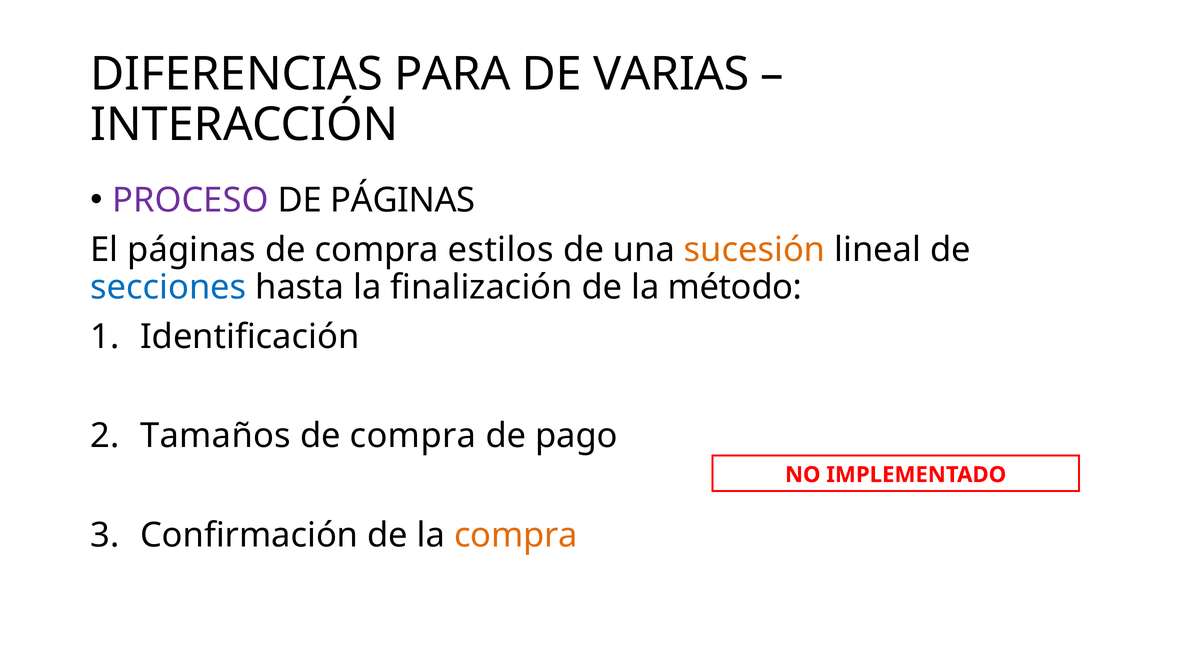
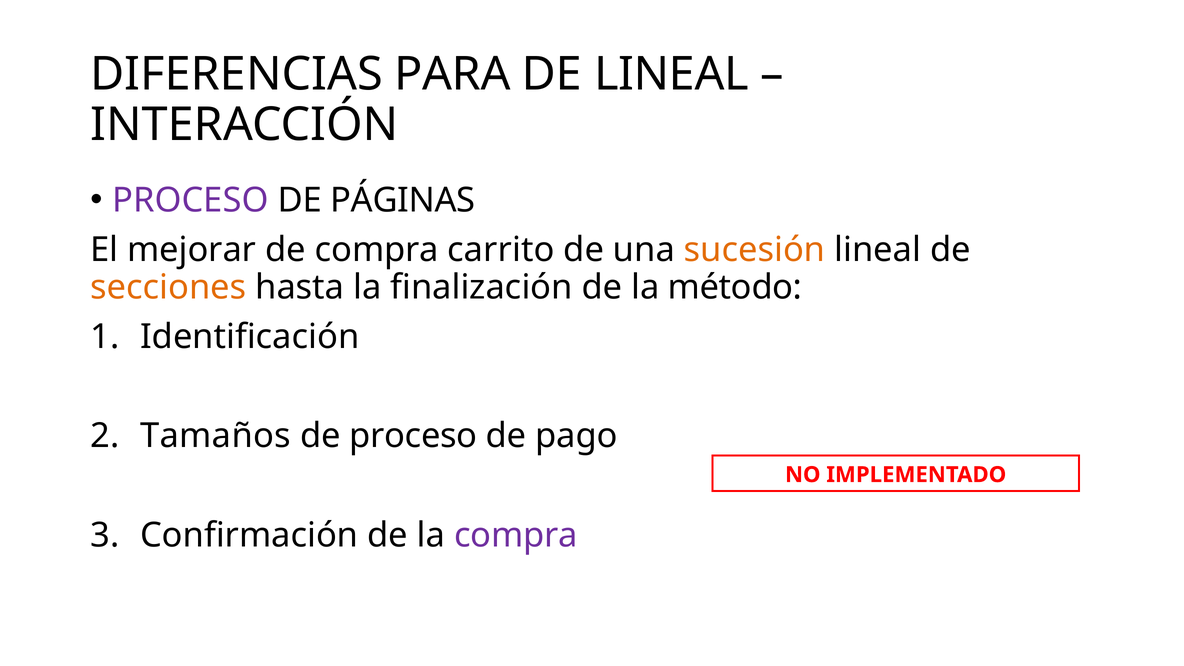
DE VARIAS: VARIAS -> LINEAL
El páginas: páginas -> mejorar
estilos: estilos -> carrito
secciones colour: blue -> orange
compra at (413, 436): compra -> proceso
compra at (516, 535) colour: orange -> purple
